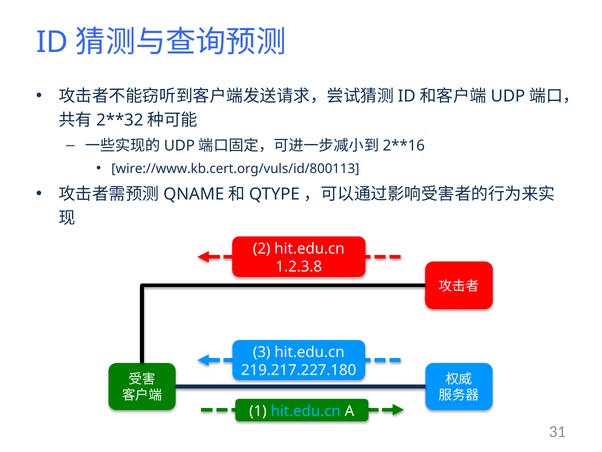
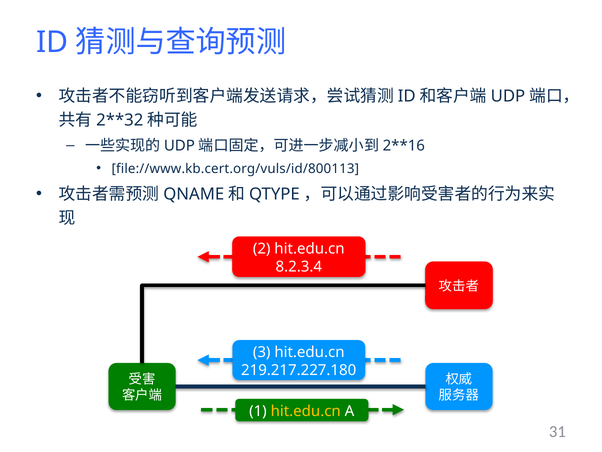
wire://www.kb.cert.org/vuls/id/800113: wire://www.kb.cert.org/vuls/id/800113 -> file://www.kb.cert.org/vuls/id/800113
1.2.3.8: 1.2.3.8 -> 8.2.3.4
hit.edu.cn at (306, 411) colour: light blue -> yellow
